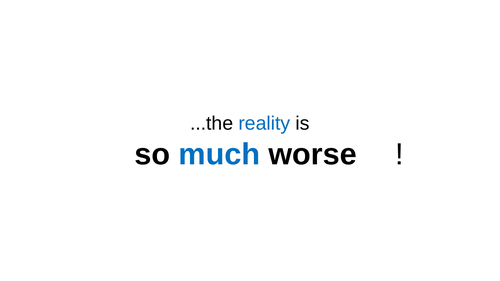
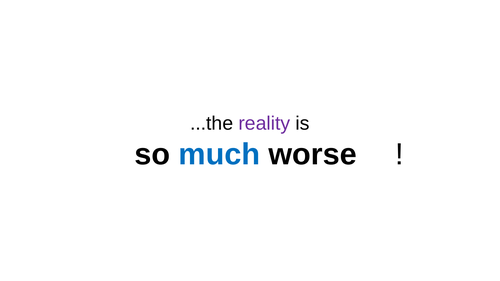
reality colour: blue -> purple
